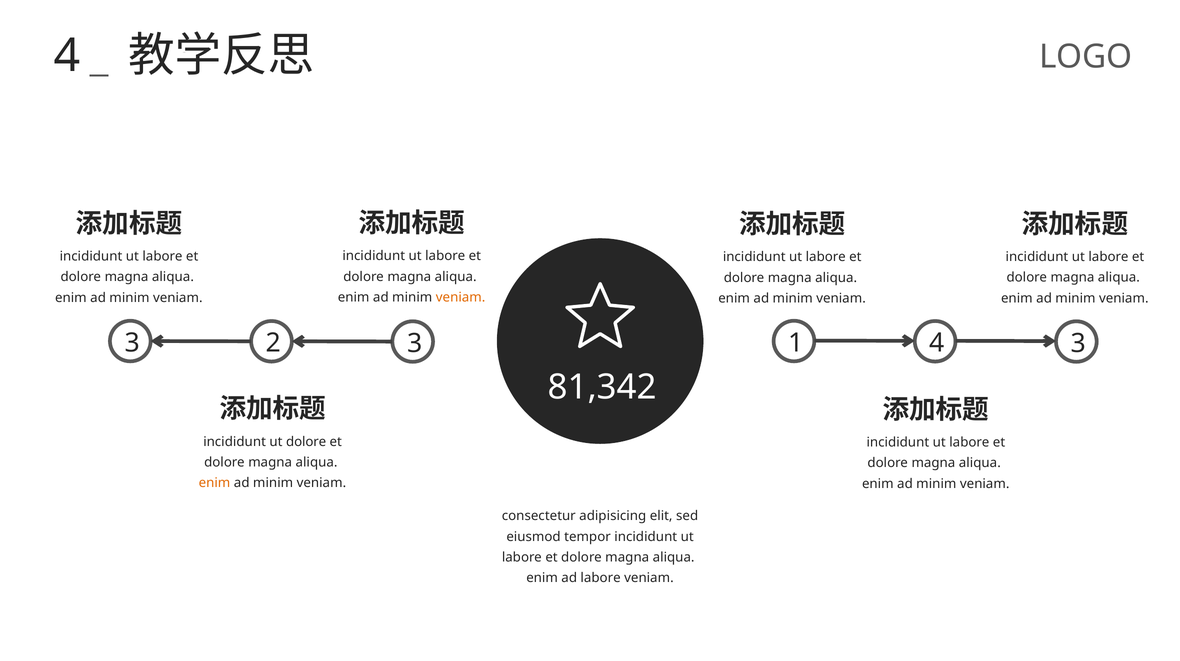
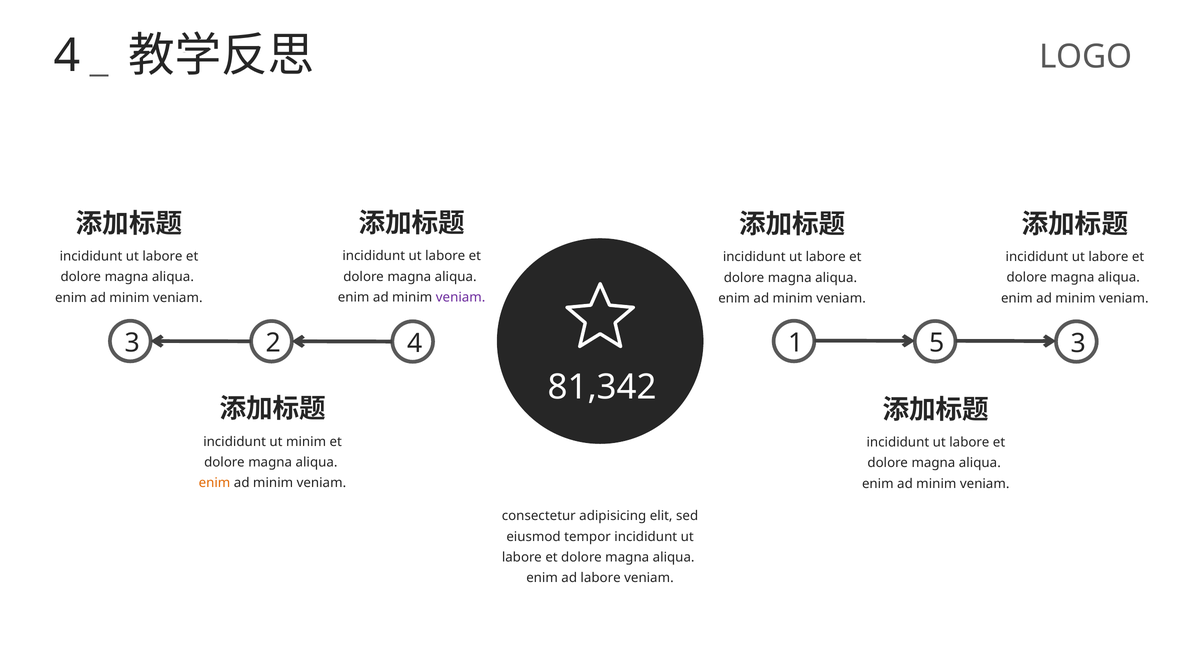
veniam at (461, 297) colour: orange -> purple
2 3: 3 -> 4
1 4: 4 -> 5
ut dolore: dolore -> minim
